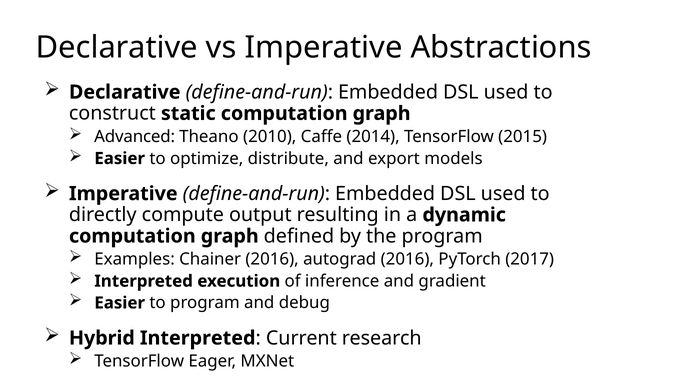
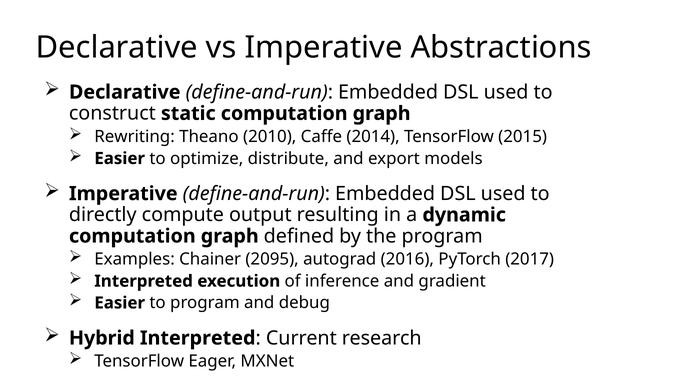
Advanced: Advanced -> Rewriting
Chainer 2016: 2016 -> 2095
